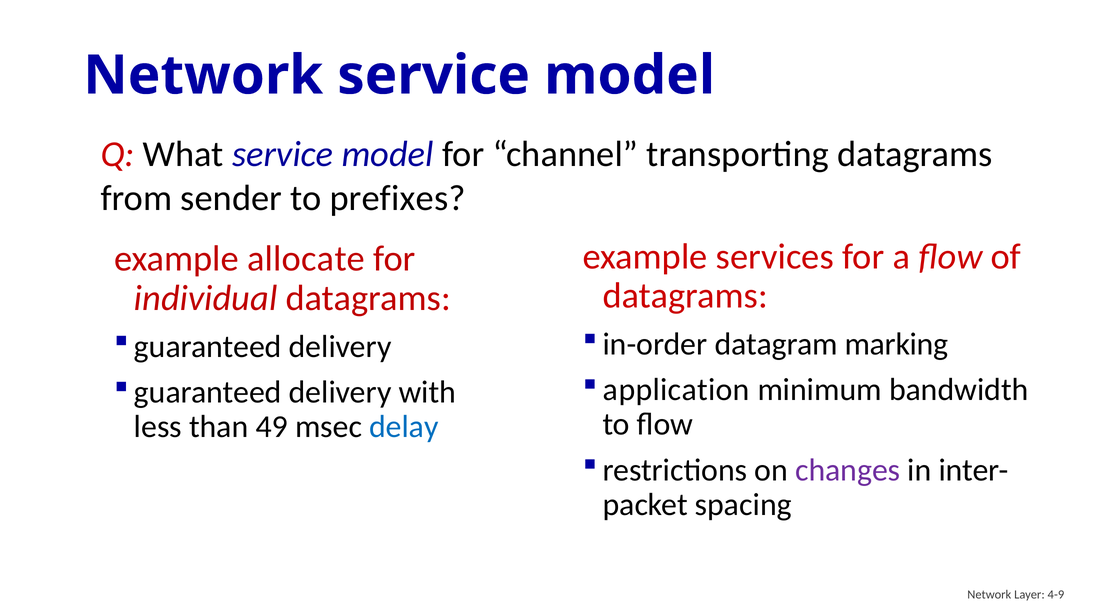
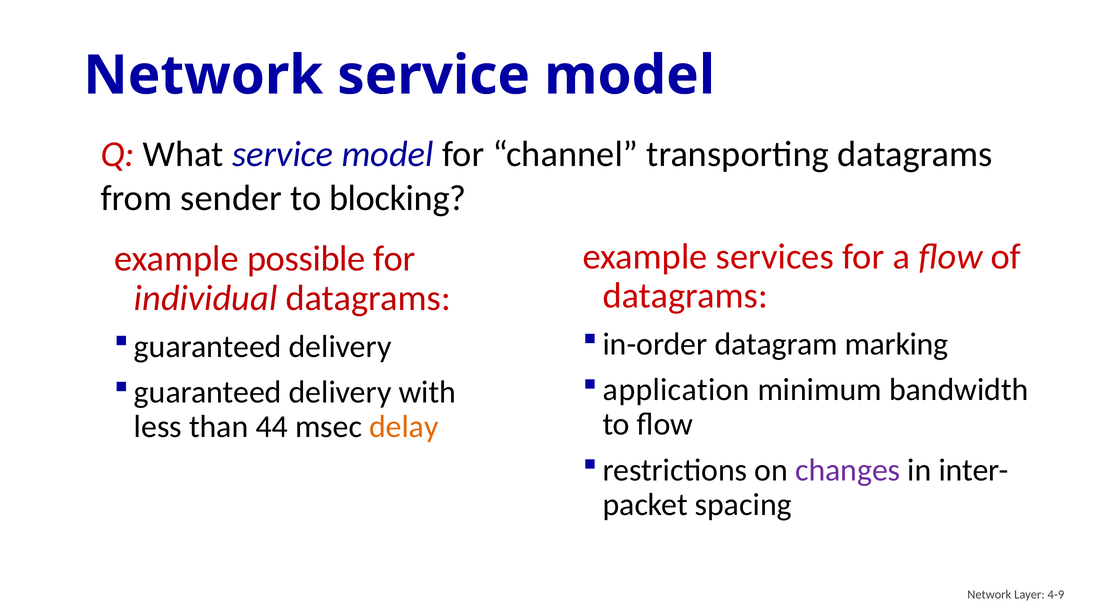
prefixes: prefixes -> blocking
allocate: allocate -> possible
49: 49 -> 44
delay colour: blue -> orange
